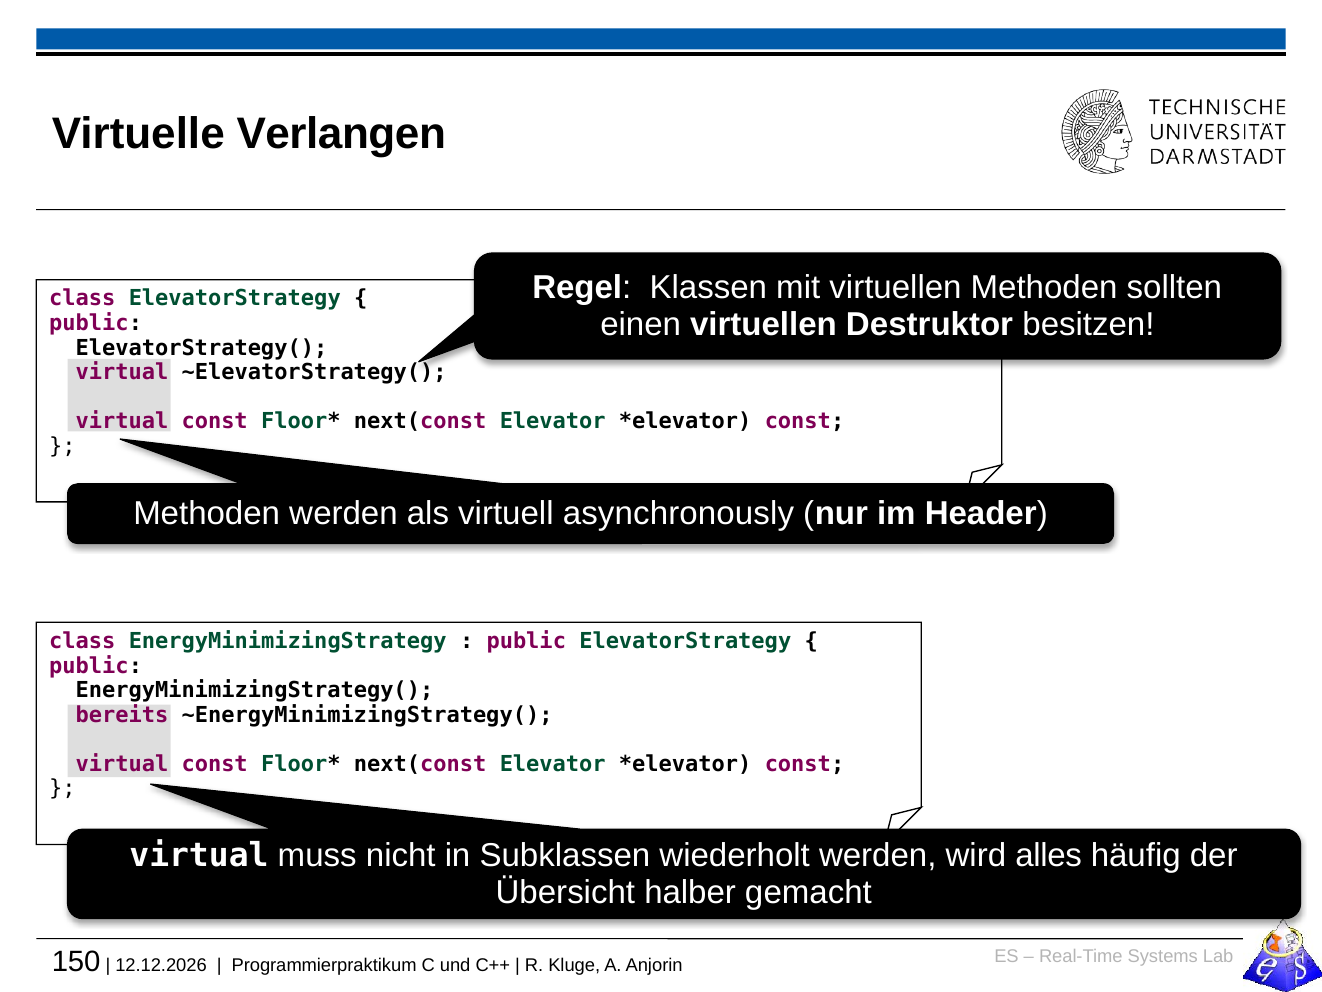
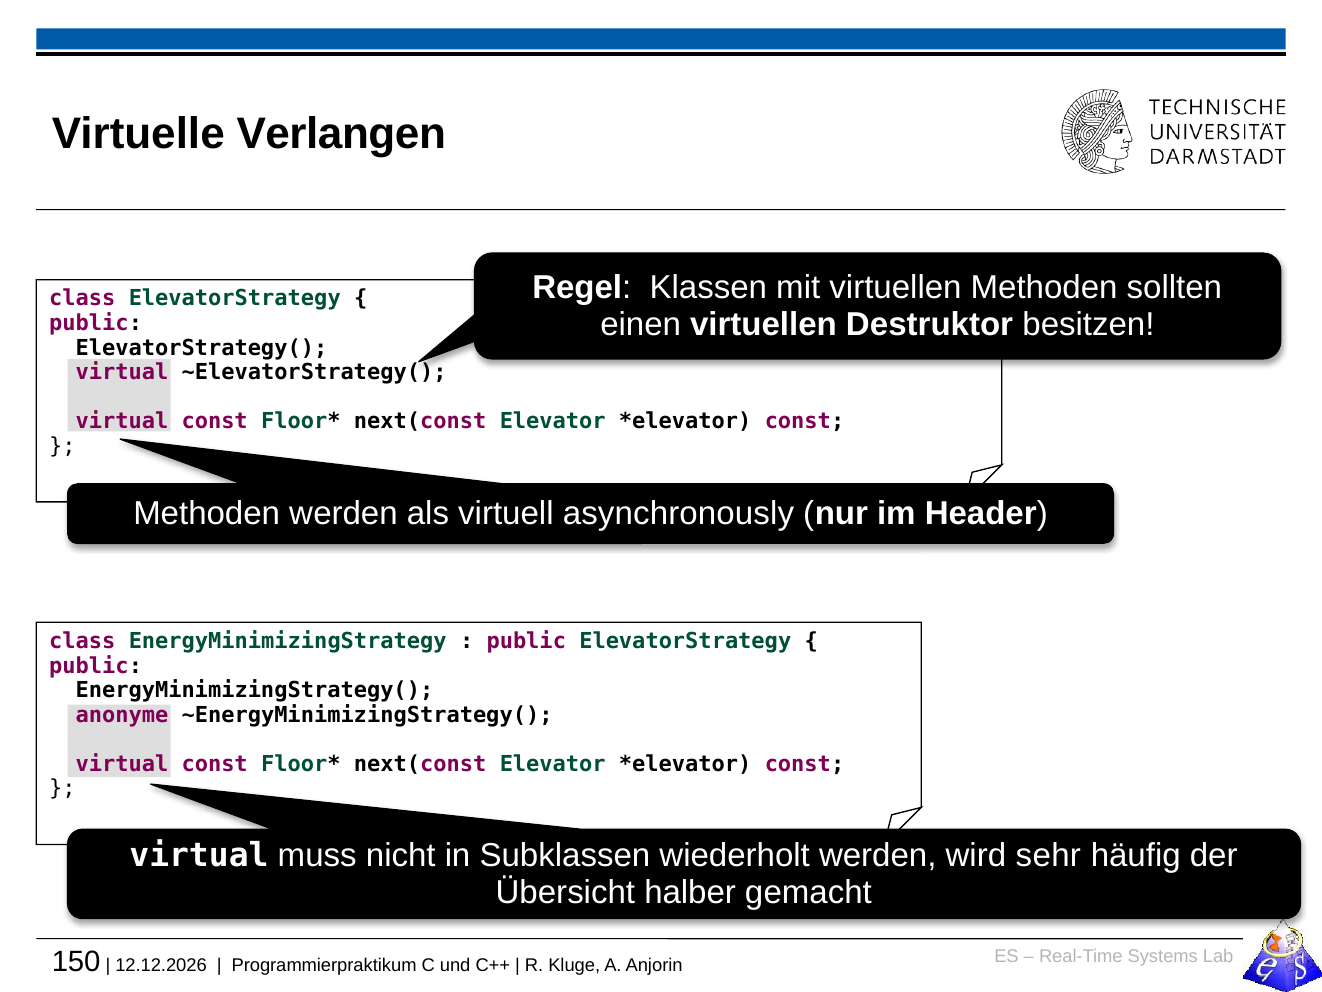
bereits: bereits -> anonyme
alles: alles -> sehr
